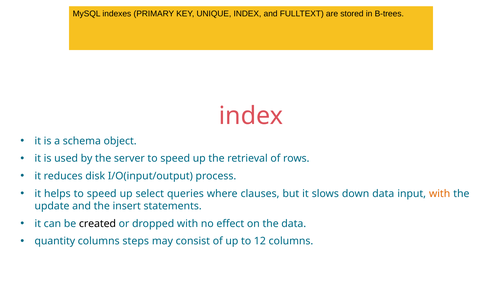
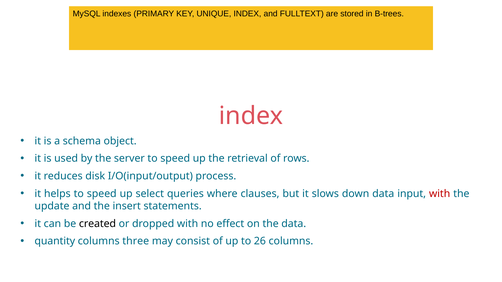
with at (440, 194) colour: orange -> red
steps: steps -> three
12: 12 -> 26
